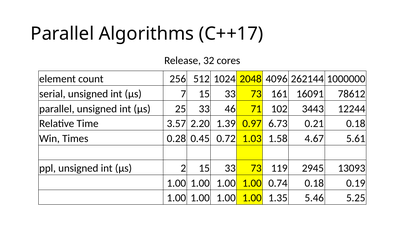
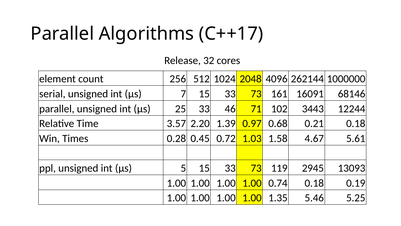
78612: 78612 -> 68146
6.73: 6.73 -> 0.68
2: 2 -> 5
